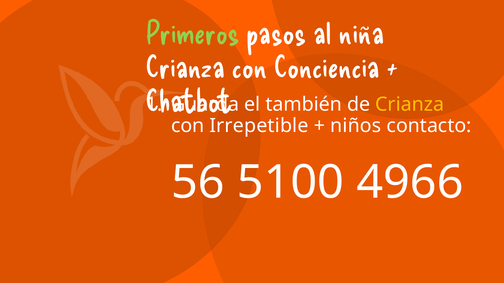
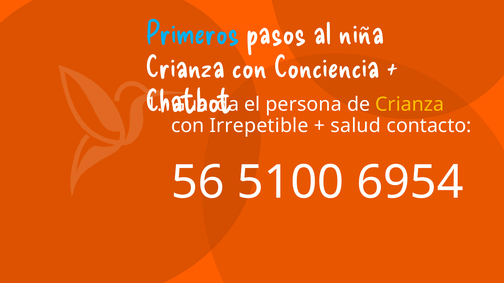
Primeros colour: light green -> light blue
también: también -> persona
niños: niños -> salud
4966: 4966 -> 6954
